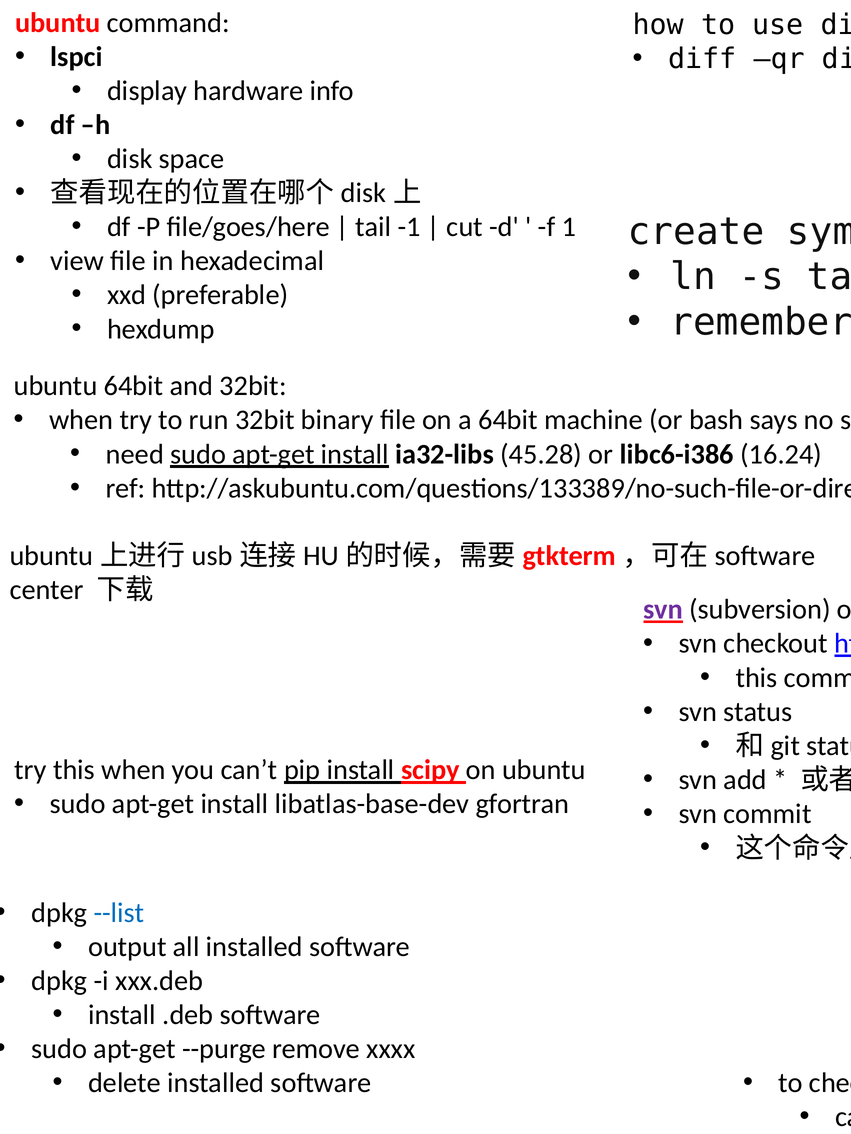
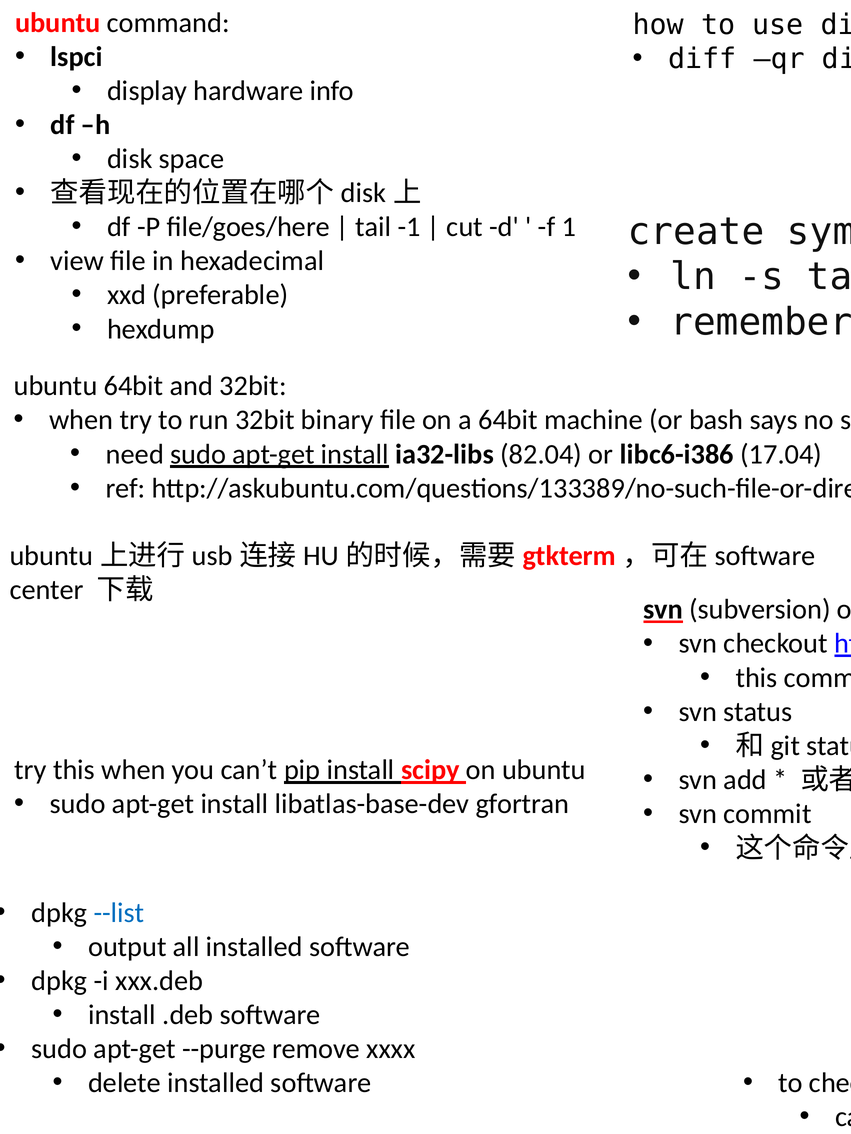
45.28: 45.28 -> 82.04
16.24: 16.24 -> 17.04
svn at (663, 610) colour: purple -> black
